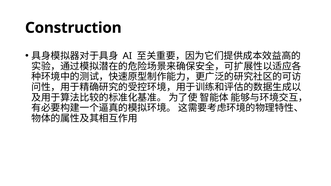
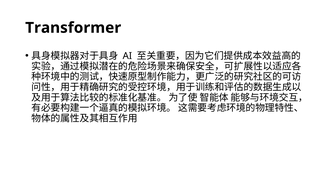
Construction: Construction -> Transformer
